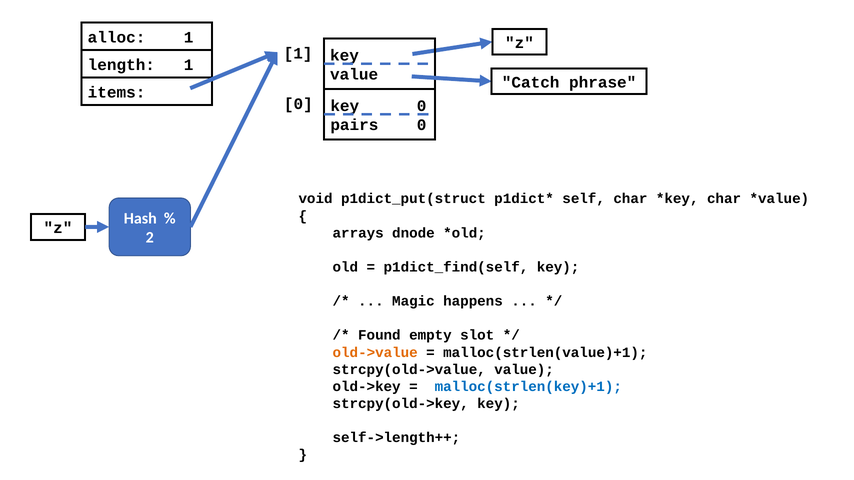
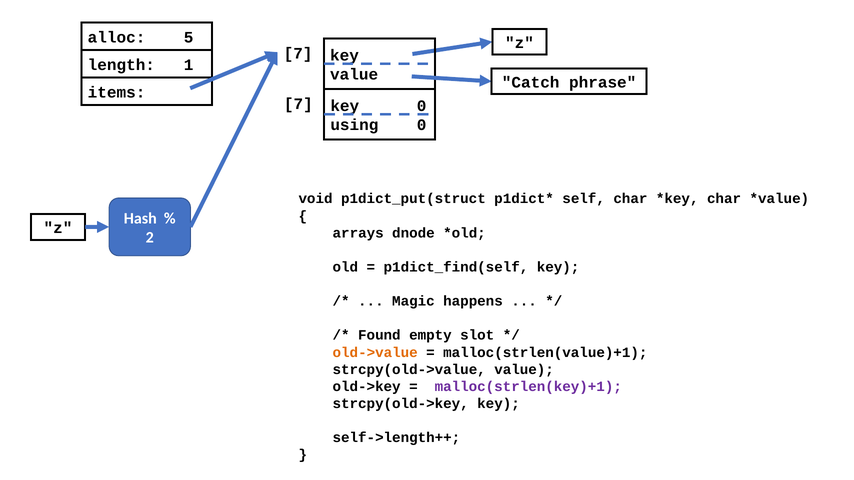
alloc 1: 1 -> 5
1 at (298, 53): 1 -> 7
0 at (298, 104): 0 -> 7
pairs: pairs -> using
malloc(strlen(key)+1 colour: blue -> purple
